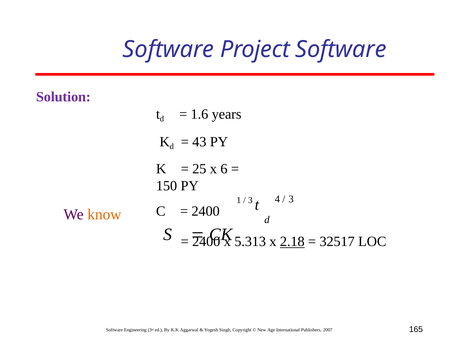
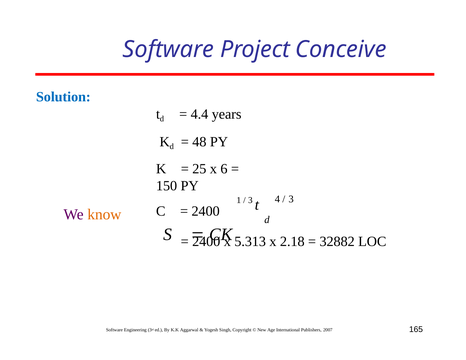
Project Software: Software -> Conceive
Solution colour: purple -> blue
1.6: 1.6 -> 4.4
43: 43 -> 48
2.18 underline: present -> none
32517: 32517 -> 32882
